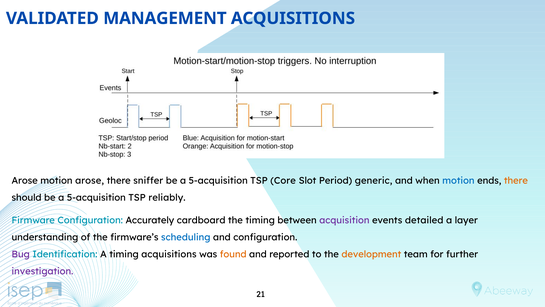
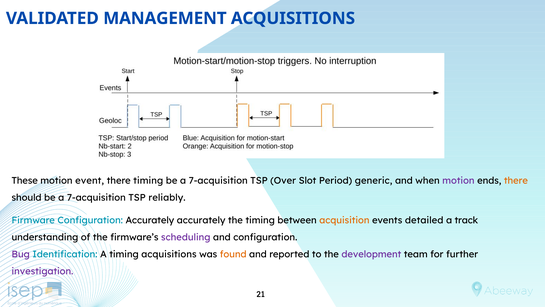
Arose at (25, 181): Arose -> These
motion arose: arose -> event
there sniffer: sniffer -> timing
5-acquisition at (218, 181): 5-acquisition -> 7-acquisition
Core: Core -> Over
motion at (458, 181) colour: blue -> purple
should be a 5-acquisition: 5-acquisition -> 7-acquisition
Accurately cardboard: cardboard -> accurately
acquisition colour: purple -> orange
layer: layer -> track
scheduling colour: blue -> purple
development colour: orange -> purple
